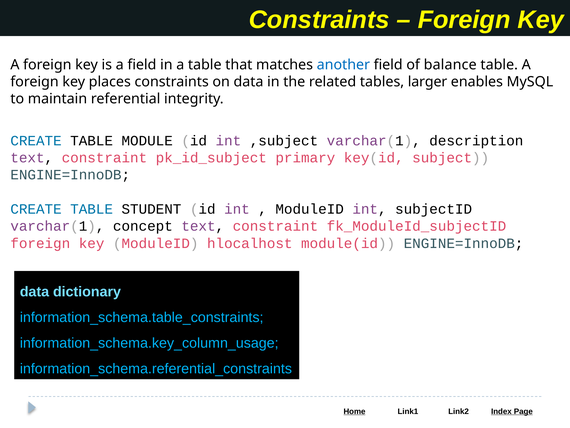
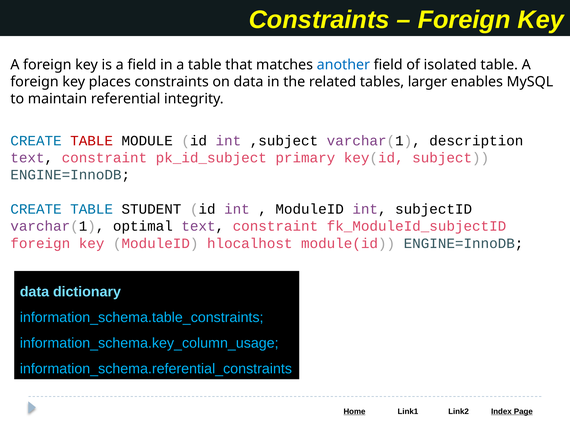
balance: balance -> isolated
TABLE at (92, 140) colour: black -> red
concept: concept -> optimal
